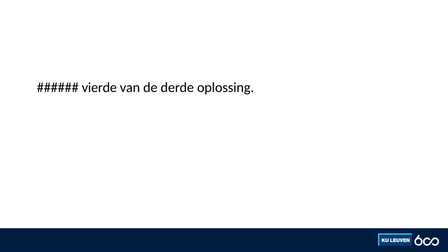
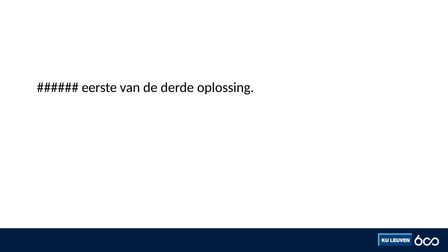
vierde: vierde -> eerste
